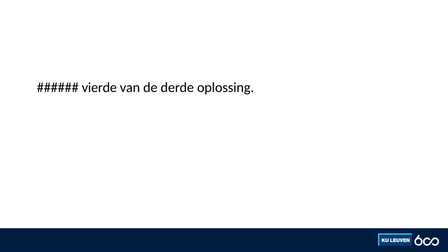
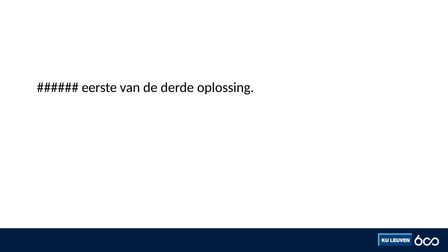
vierde: vierde -> eerste
